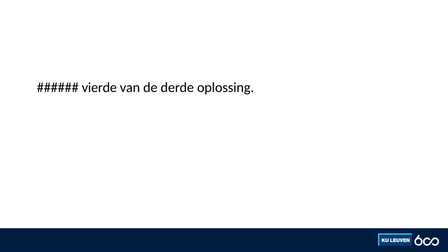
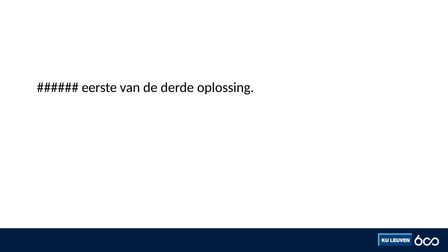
vierde: vierde -> eerste
